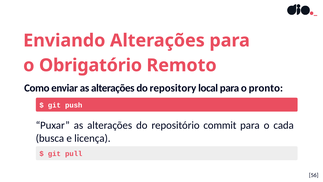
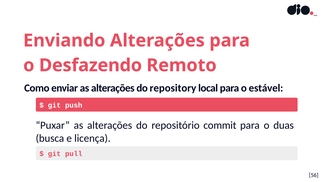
Obrigatório: Obrigatório -> Desfazendo
pronto: pronto -> estável
cada: cada -> duas
